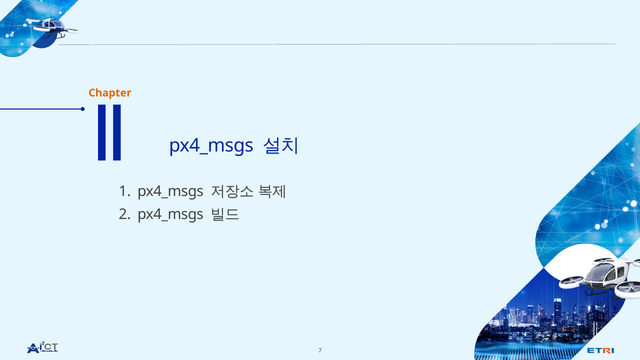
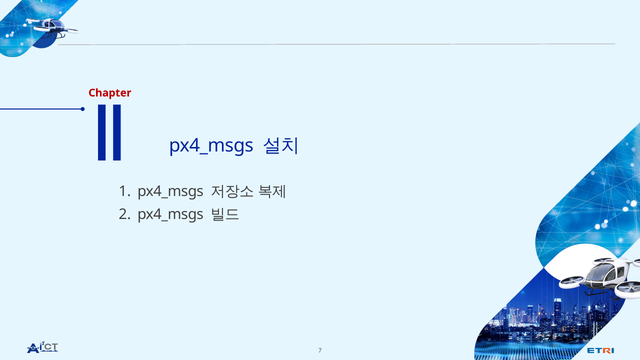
Chapter colour: orange -> red
